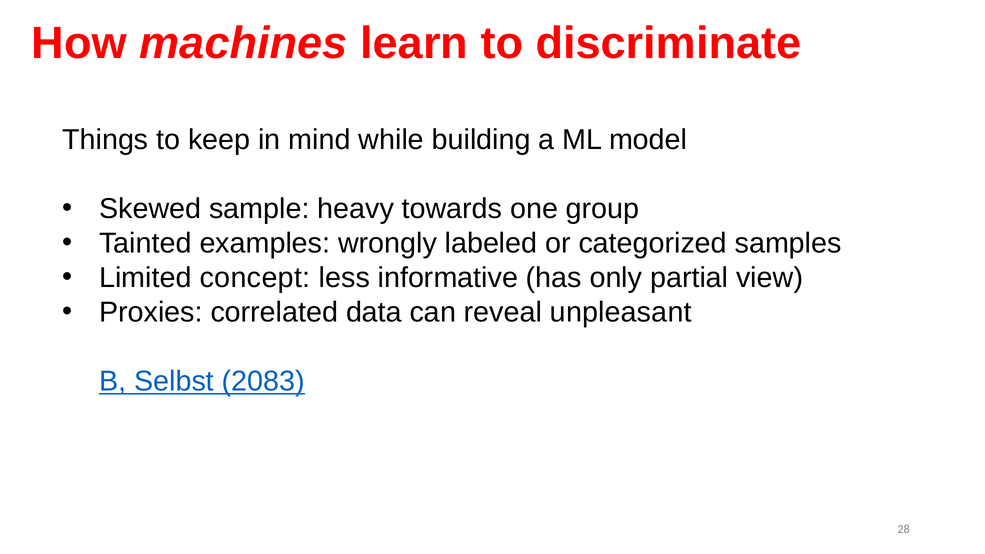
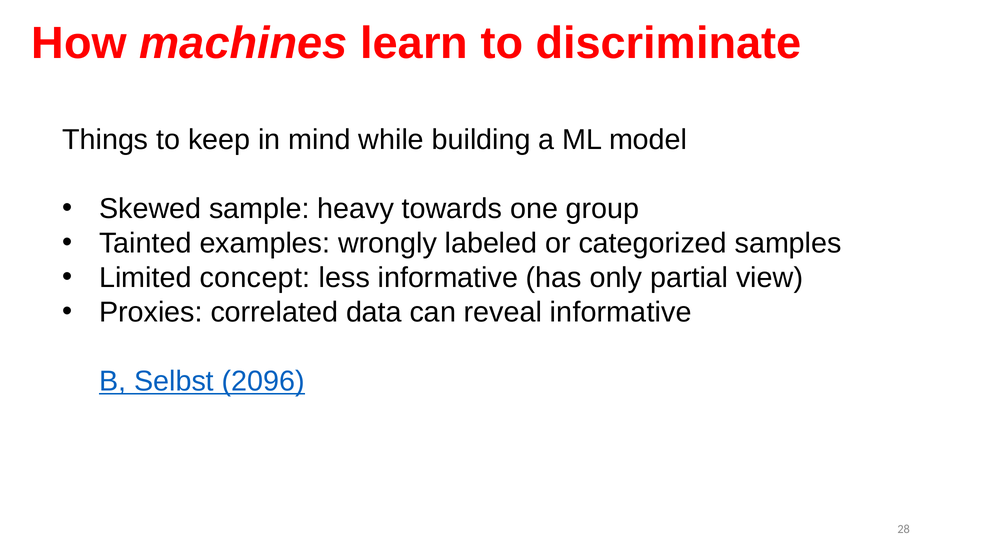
reveal unpleasant: unpleasant -> informative
2083: 2083 -> 2096
